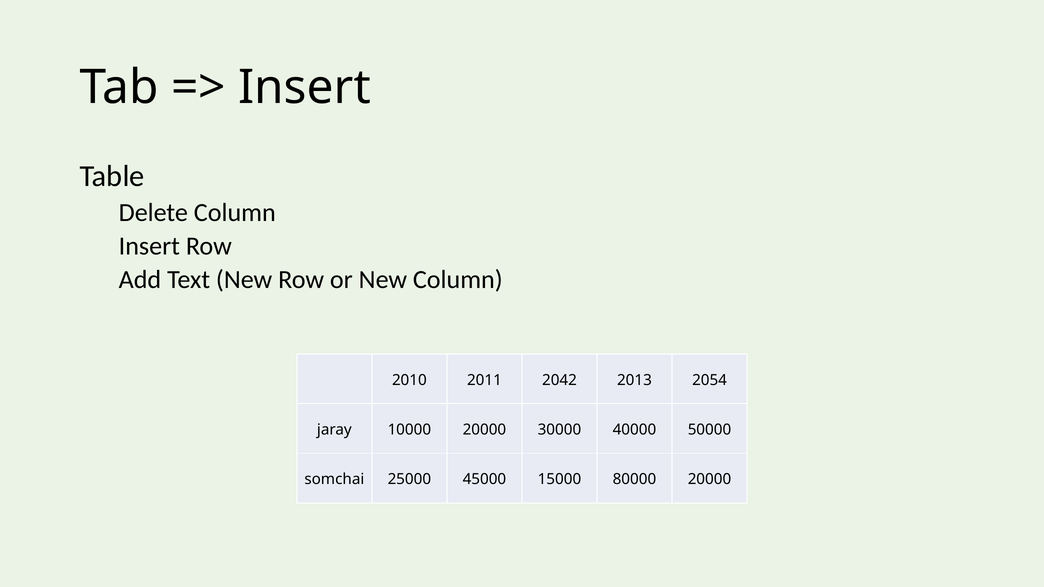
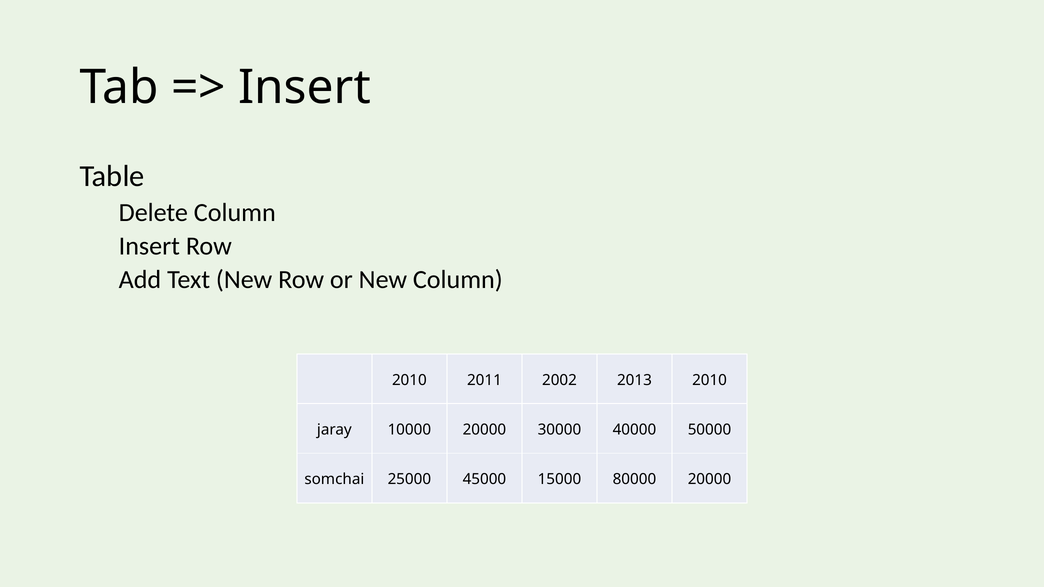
2042: 2042 -> 2002
2013 2054: 2054 -> 2010
